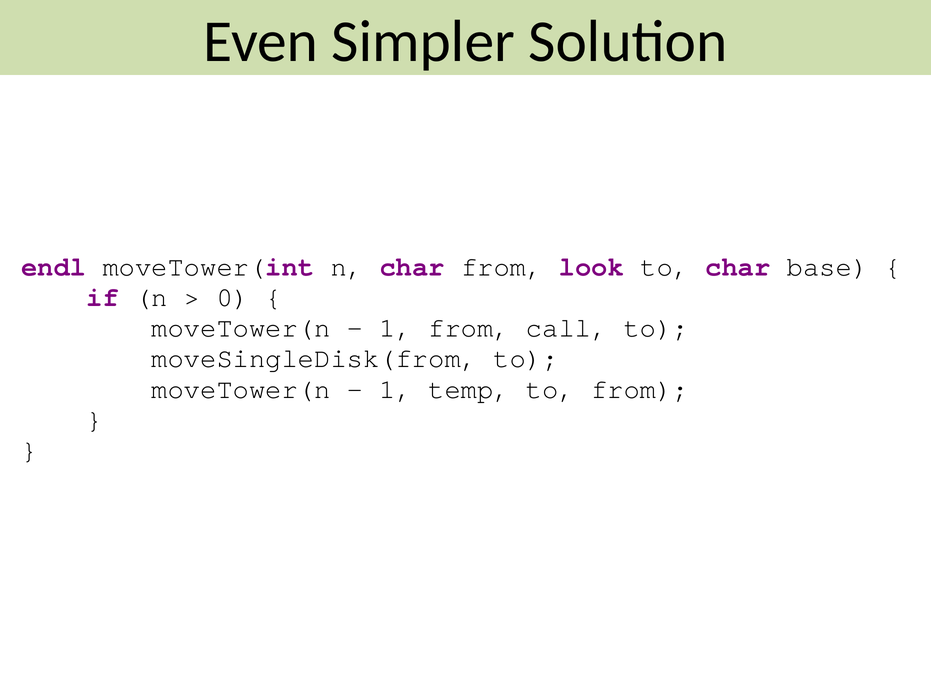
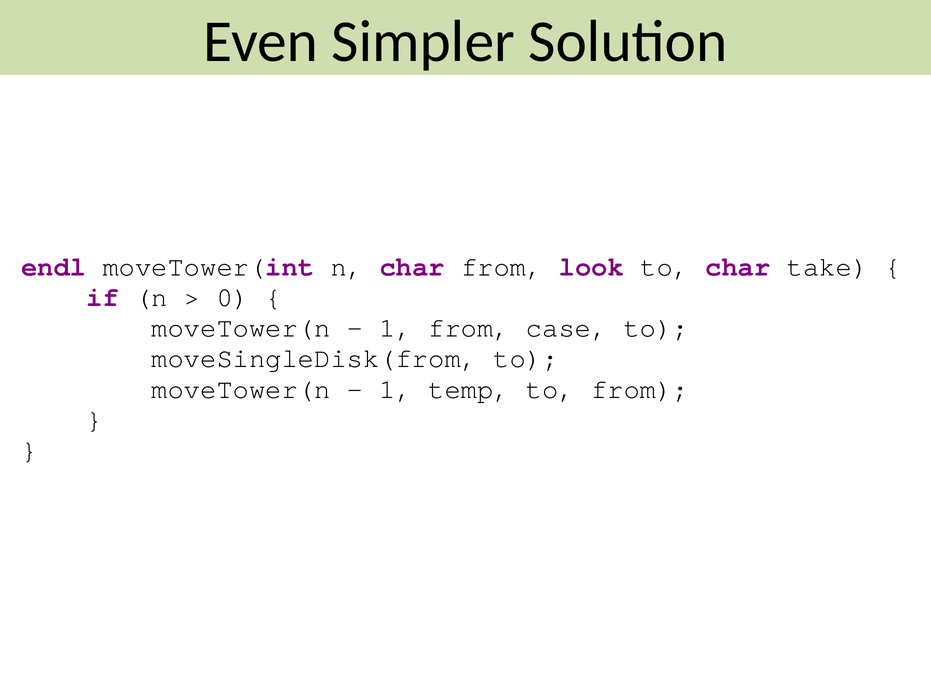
base: base -> take
call: call -> case
